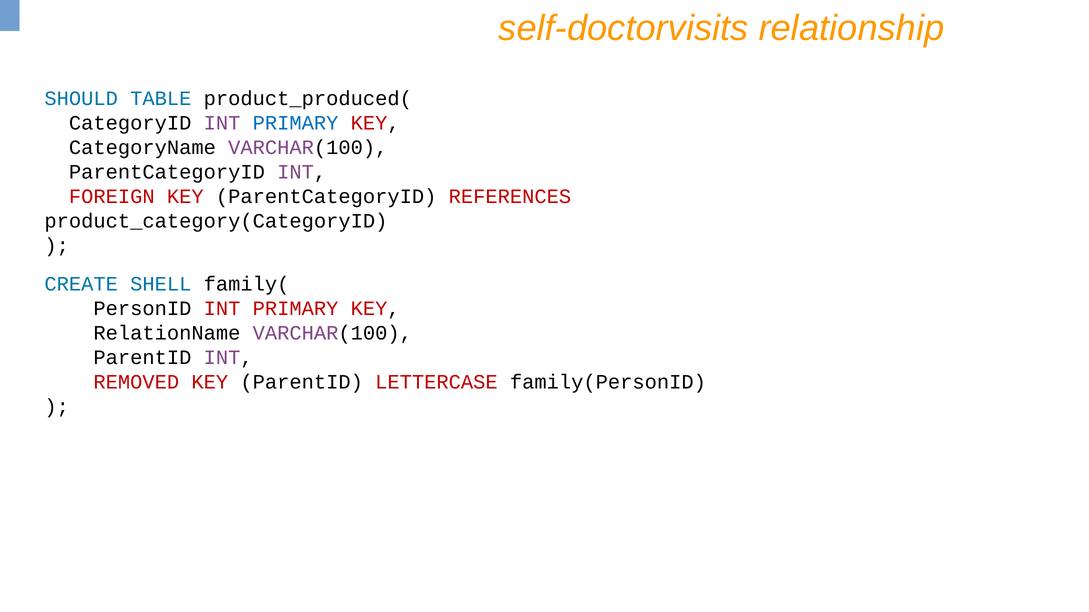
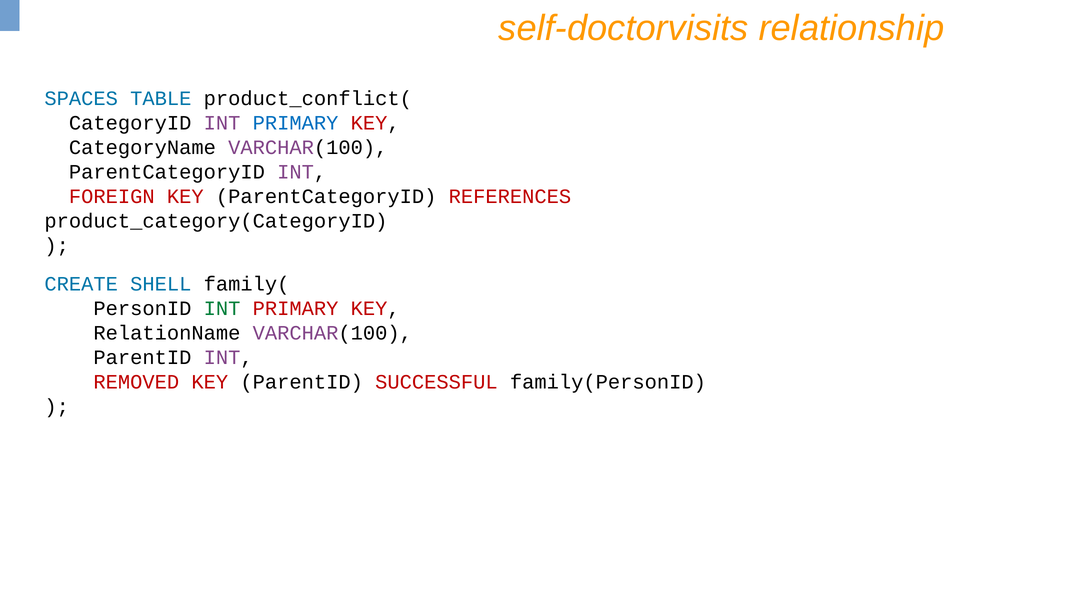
SHOULD: SHOULD -> SPACES
product_produced(: product_produced( -> product_conflict(
INT at (222, 309) colour: red -> green
LETTERCASE: LETTERCASE -> SUCCESSFUL
